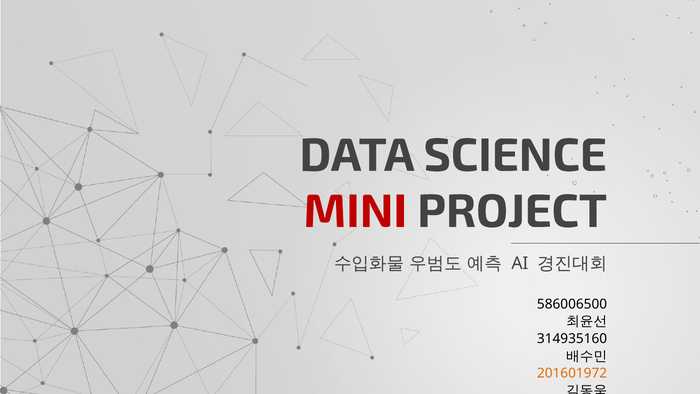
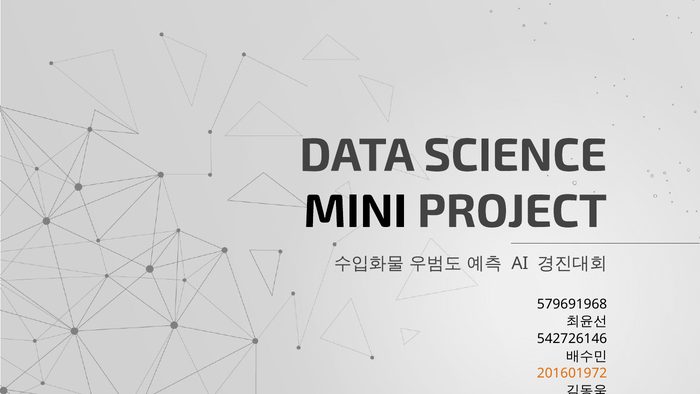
MINI colour: red -> black
586006500: 586006500 -> 579691968
314935160: 314935160 -> 542726146
